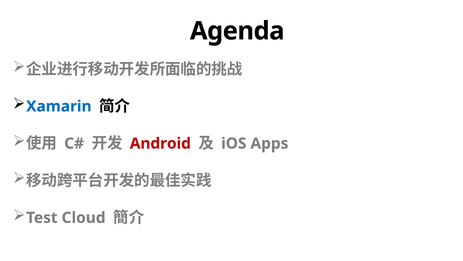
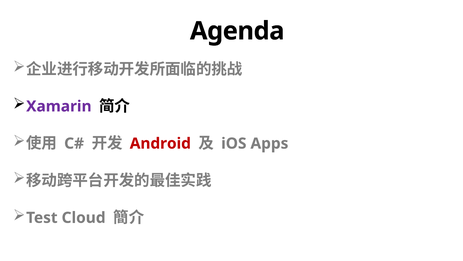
Xamarin colour: blue -> purple
